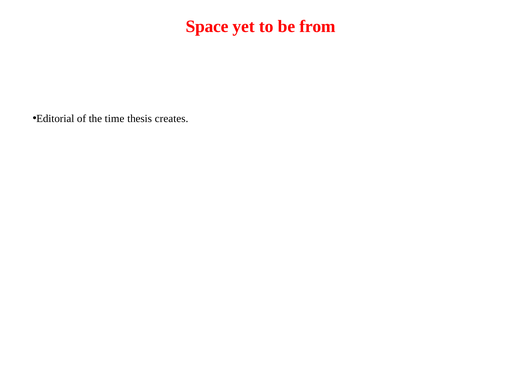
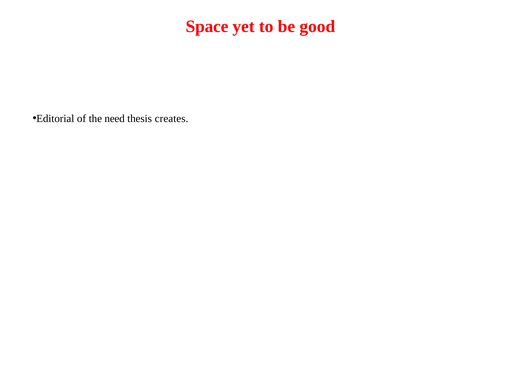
from: from -> good
time: time -> need
